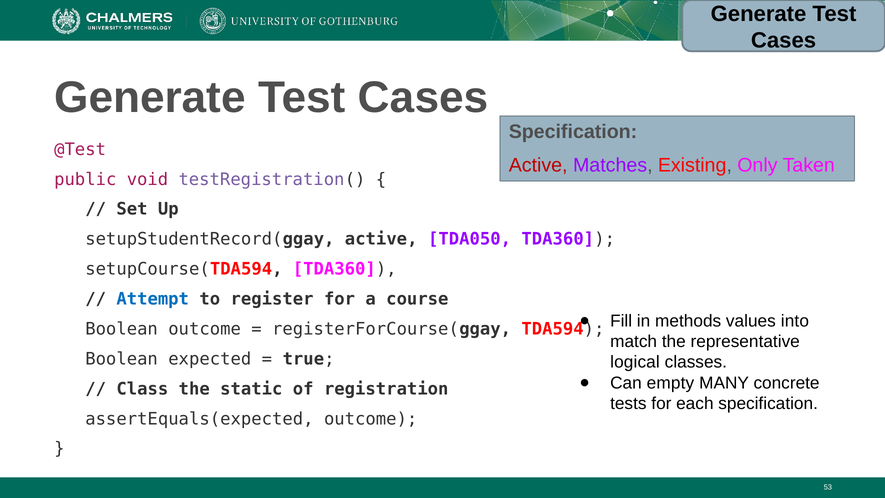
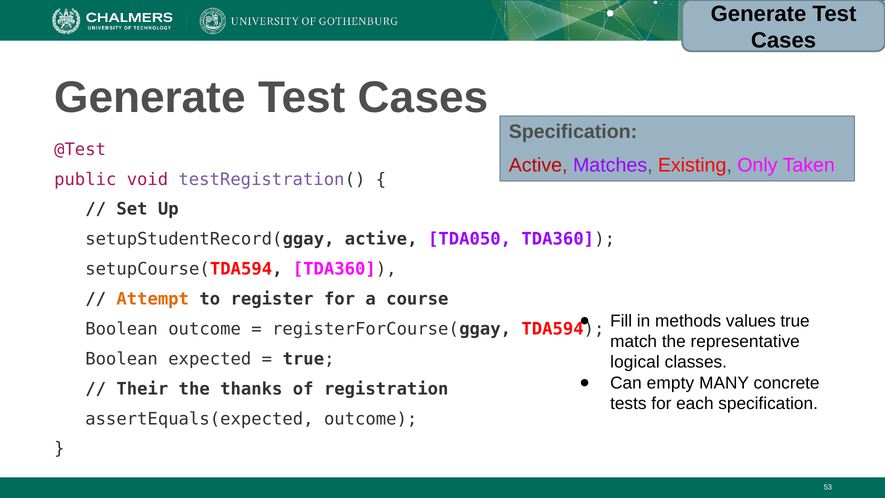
Attempt colour: blue -> orange
values into: into -> true
Class: Class -> Their
static: static -> thanks
